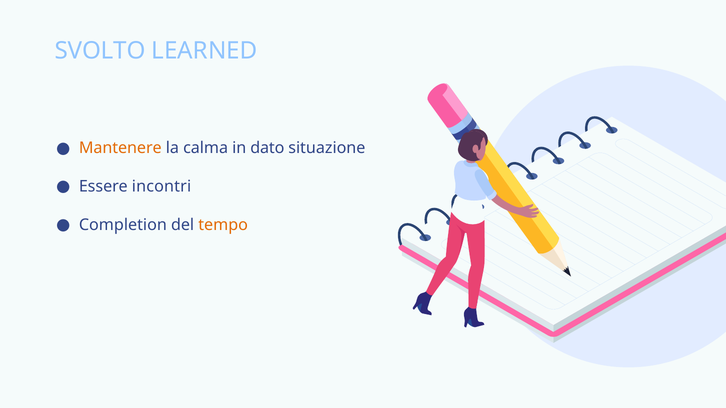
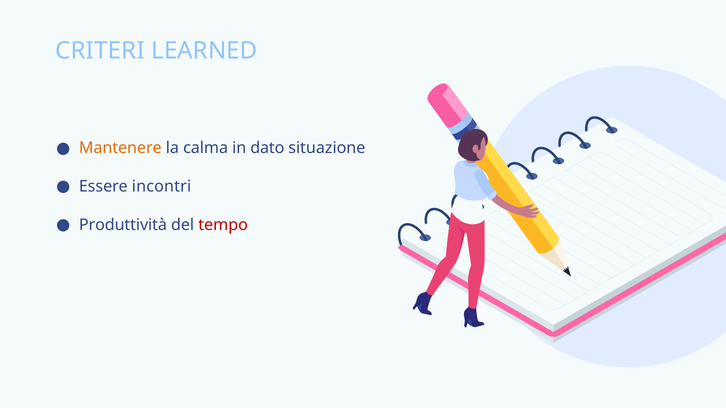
SVOLTO: SVOLTO -> CRITERI
Completion: Completion -> Produttività
tempo colour: orange -> red
